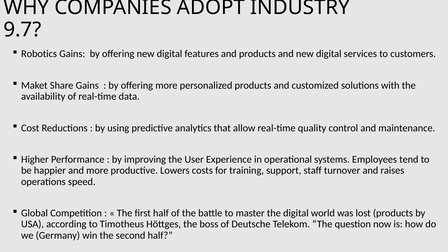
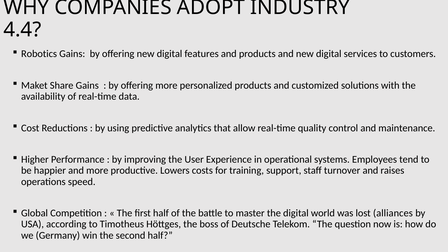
9.7: 9.7 -> 4.4
lost products: products -> alliances
